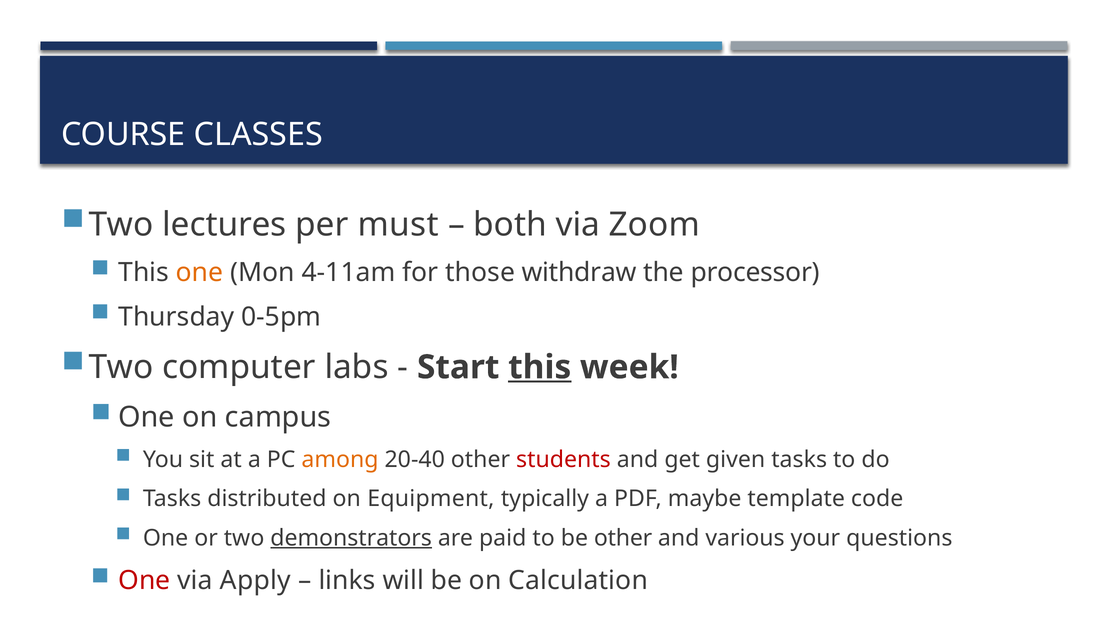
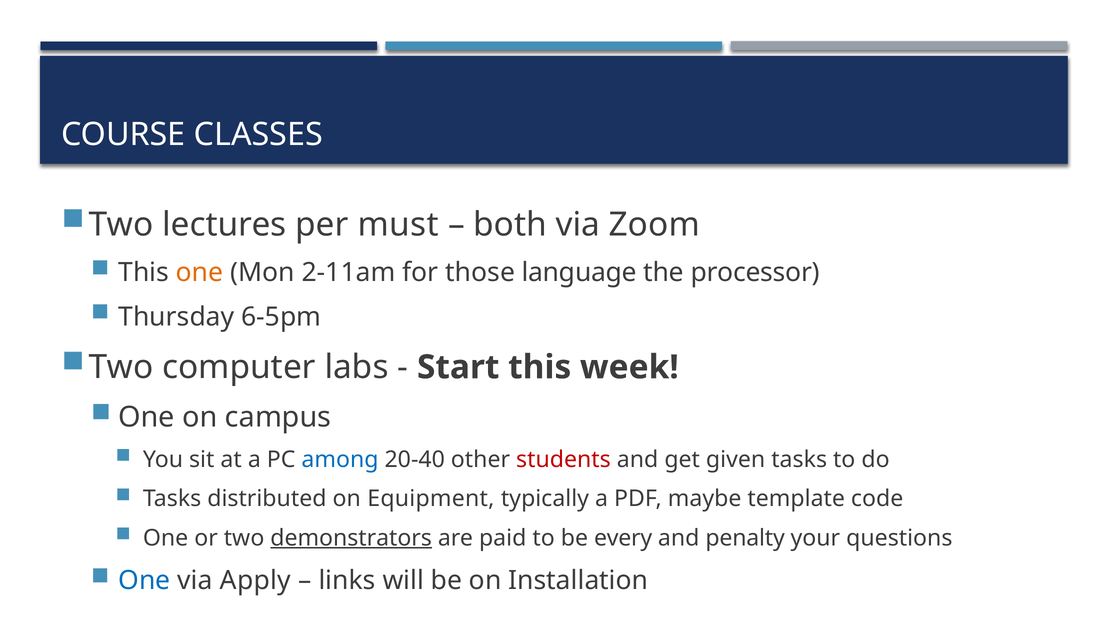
4-11am: 4-11am -> 2-11am
withdraw: withdraw -> language
0-5pm: 0-5pm -> 6-5pm
this at (540, 367) underline: present -> none
among colour: orange -> blue
be other: other -> every
various: various -> penalty
One at (144, 581) colour: red -> blue
Calculation: Calculation -> Installation
